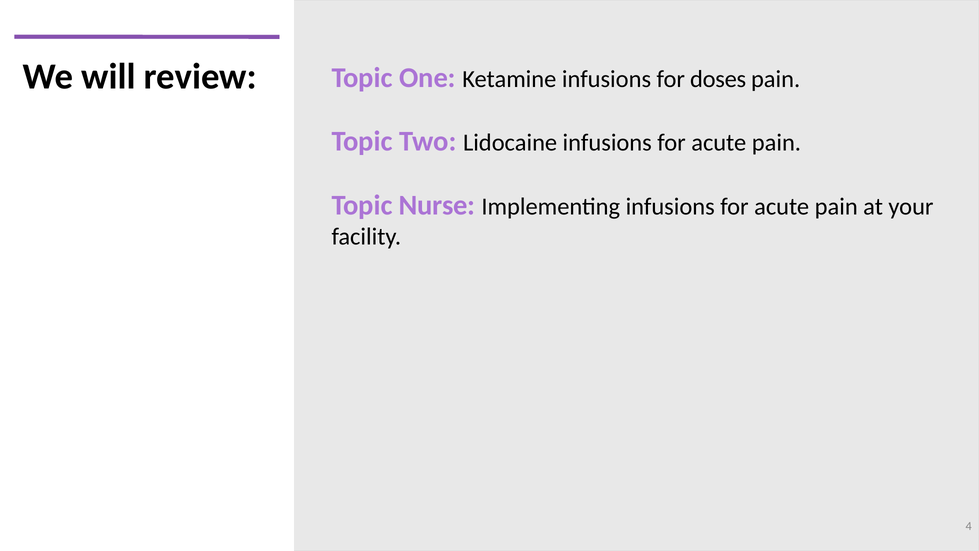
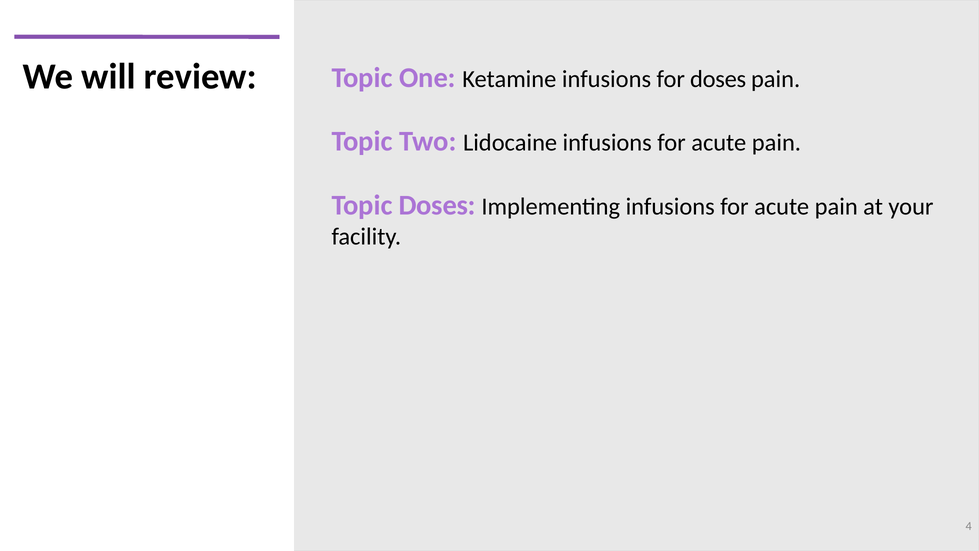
Topic Nurse: Nurse -> Doses
